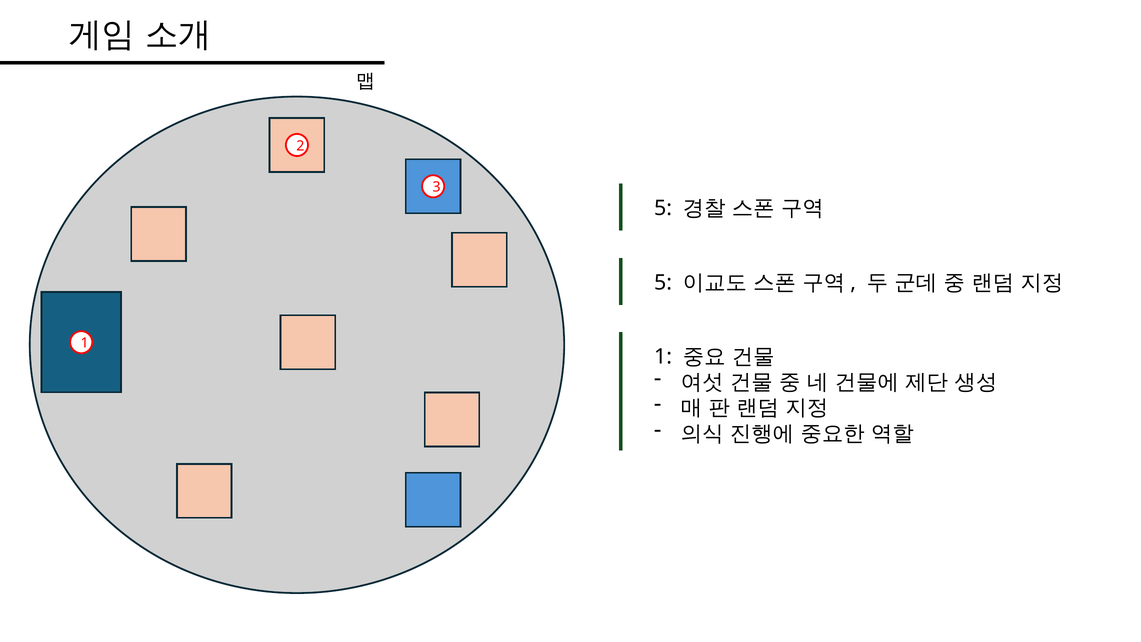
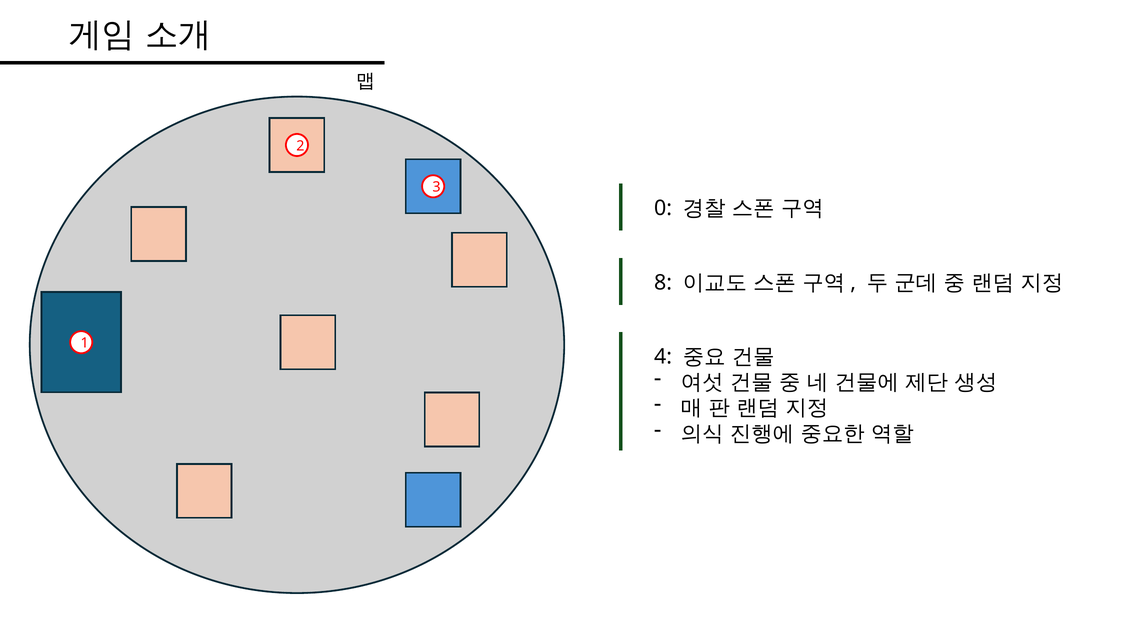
5 at (663, 208): 5 -> 0
5 at (663, 283): 5 -> 8
1 at (663, 356): 1 -> 4
